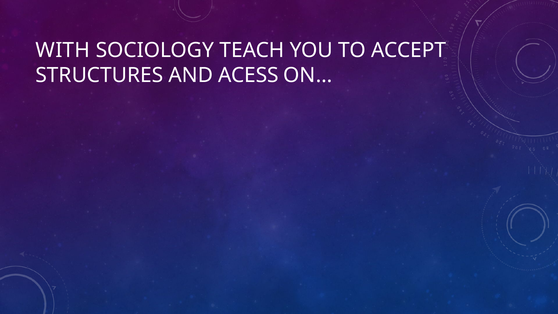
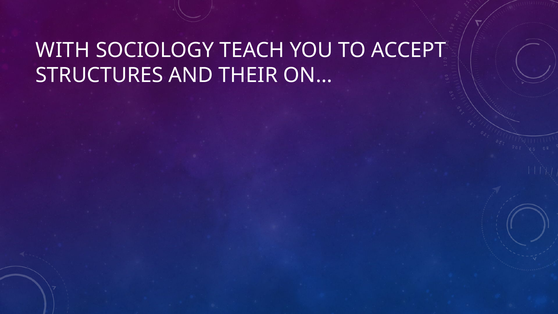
ACESS: ACESS -> THEIR
